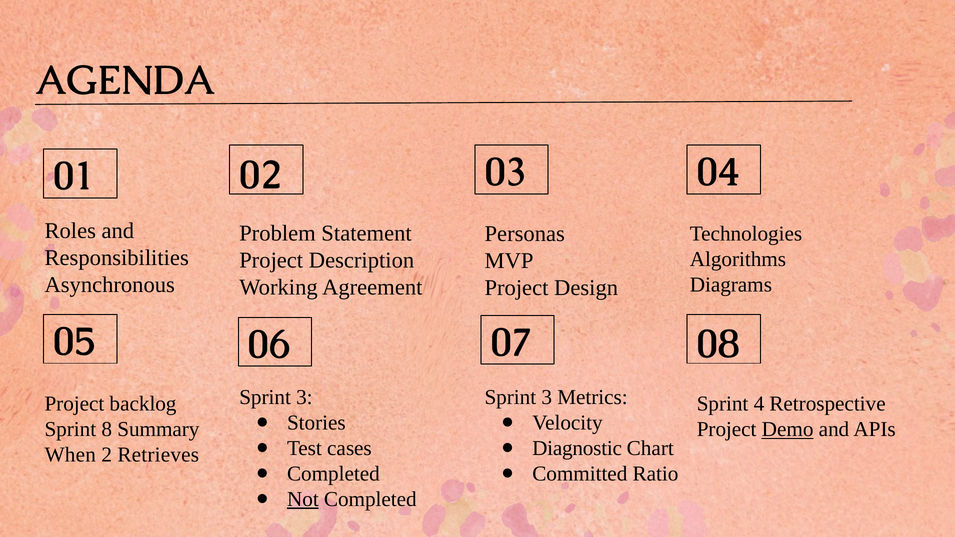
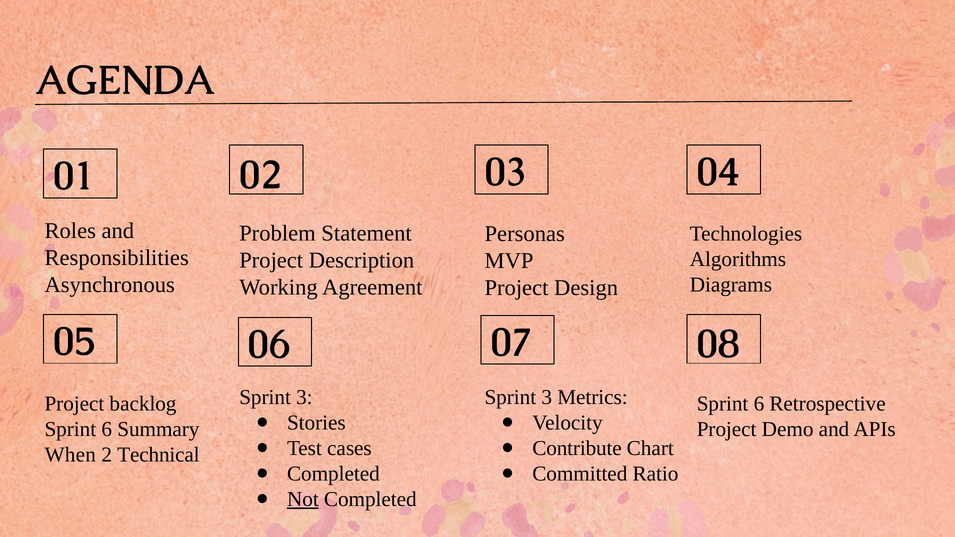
4 at (759, 404): 4 -> 6
8 at (107, 430): 8 -> 6
Demo underline: present -> none
Diagnostic: Diagnostic -> Contribute
Retrieves: Retrieves -> Technical
